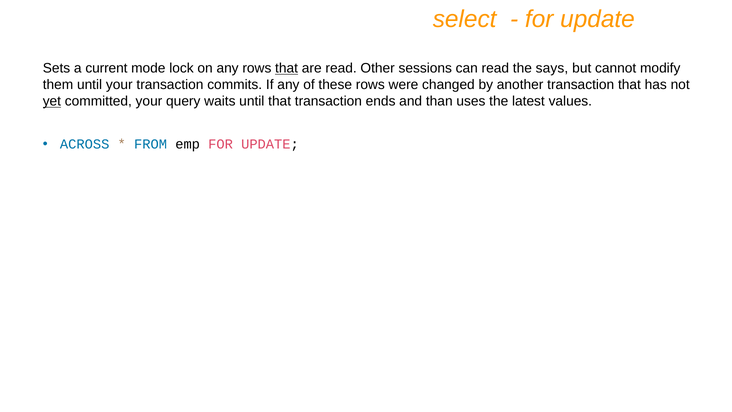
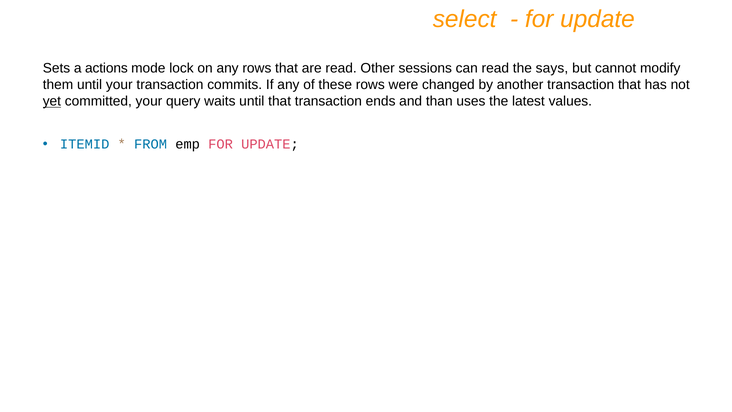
current: current -> actions
that at (287, 68) underline: present -> none
ACROSS: ACROSS -> ITEMID
